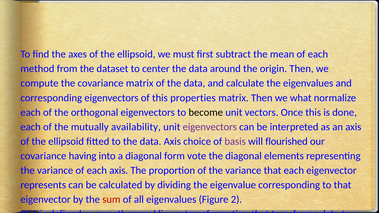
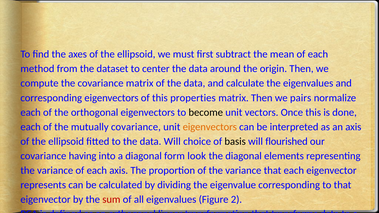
what: what -> pairs
mutually availability: availability -> covariance
eigenvectors at (210, 127) colour: purple -> orange
data Axis: Axis -> Will
basis colour: purple -> black
vote: vote -> look
